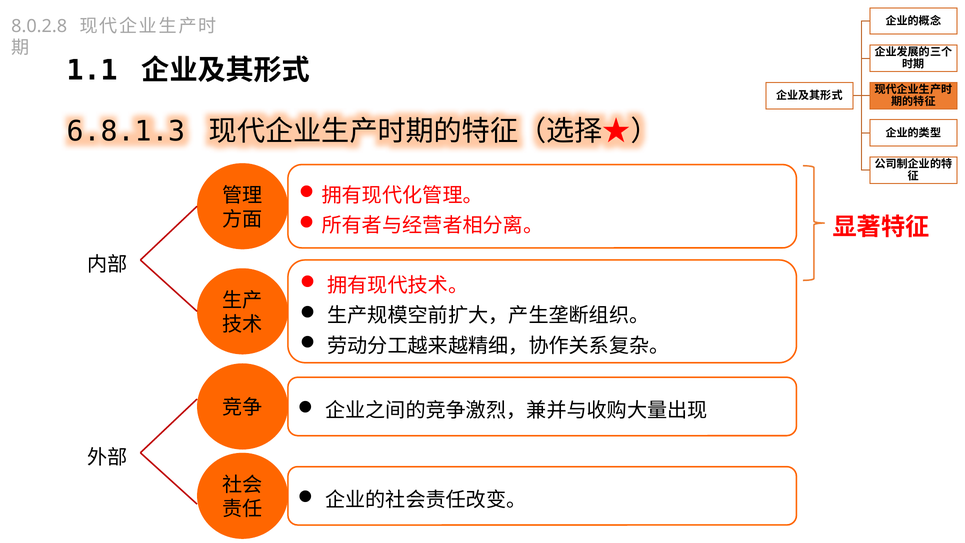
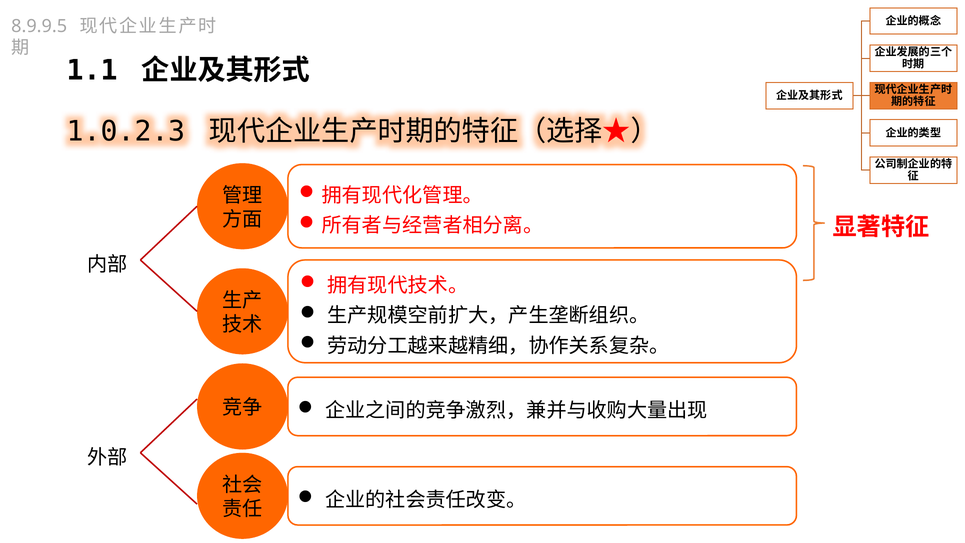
8.0.2.8: 8.0.2.8 -> 8.9.9.5
6.8.1.3: 6.8.1.3 -> 1.0.2.3
